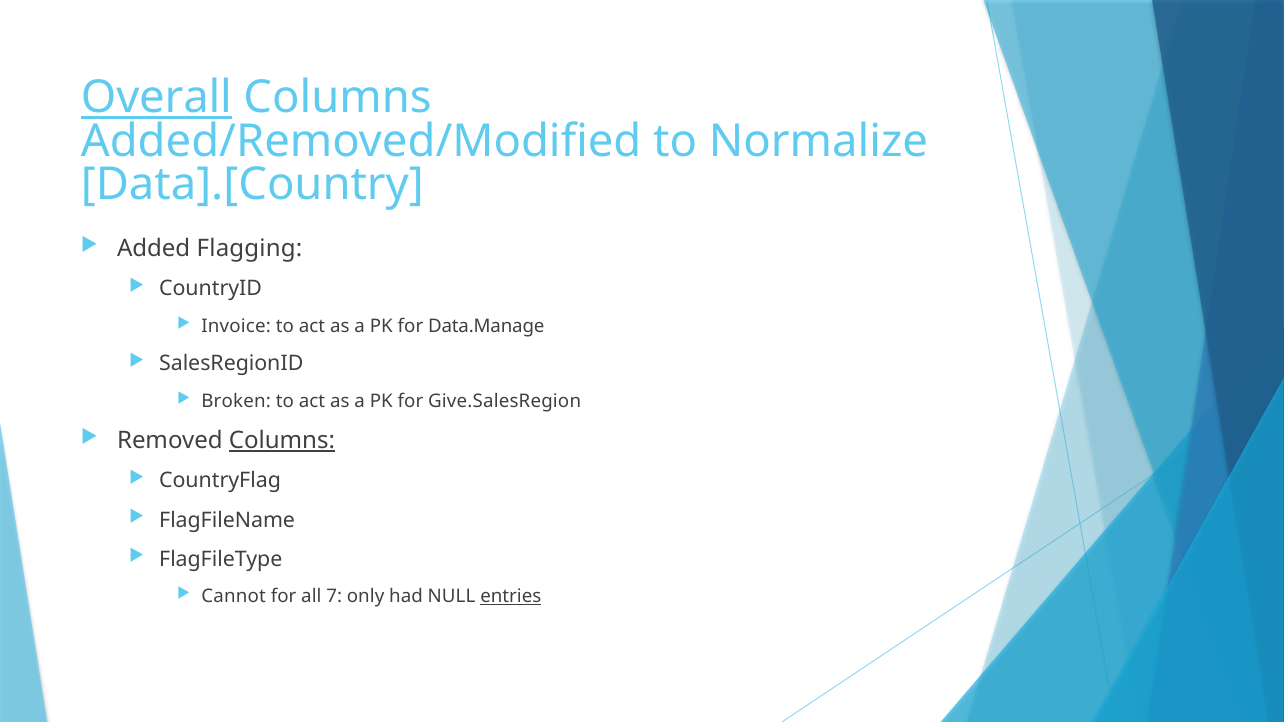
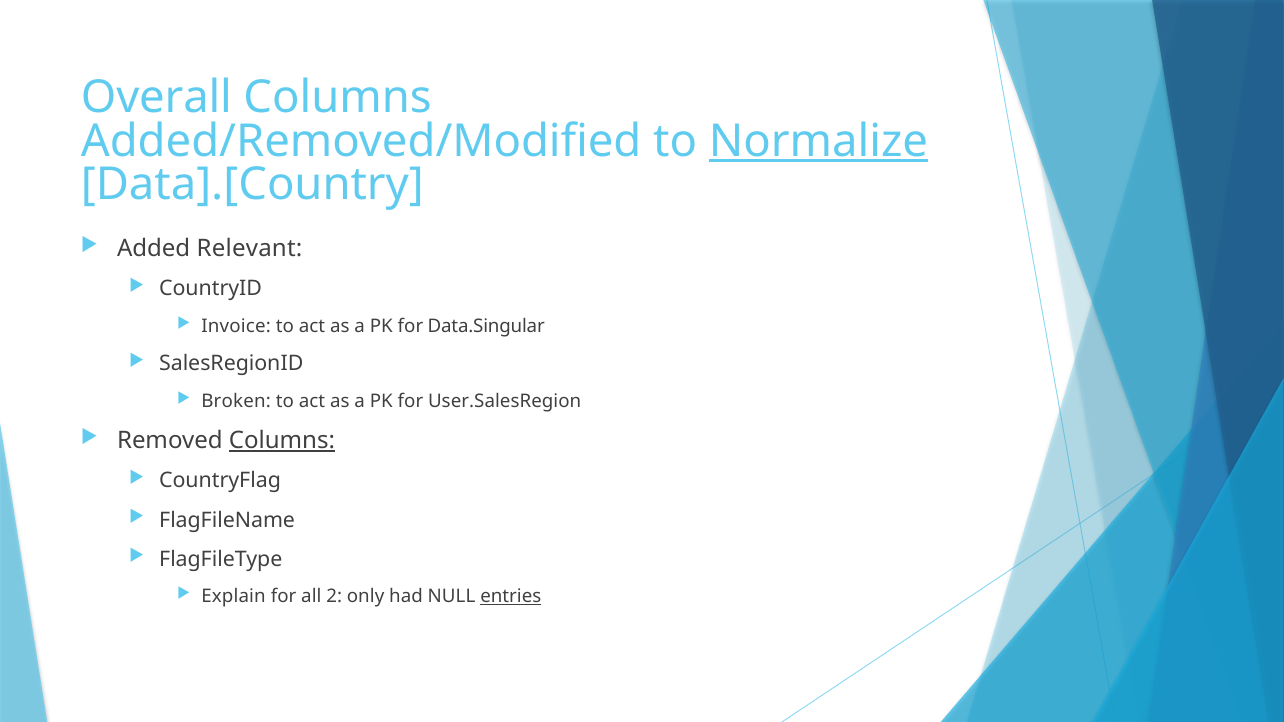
Overall underline: present -> none
Normalize underline: none -> present
Flagging: Flagging -> Relevant
Data.Manage: Data.Manage -> Data.Singular
Give.SalesRegion: Give.SalesRegion -> User.SalesRegion
Cannot: Cannot -> Explain
7: 7 -> 2
